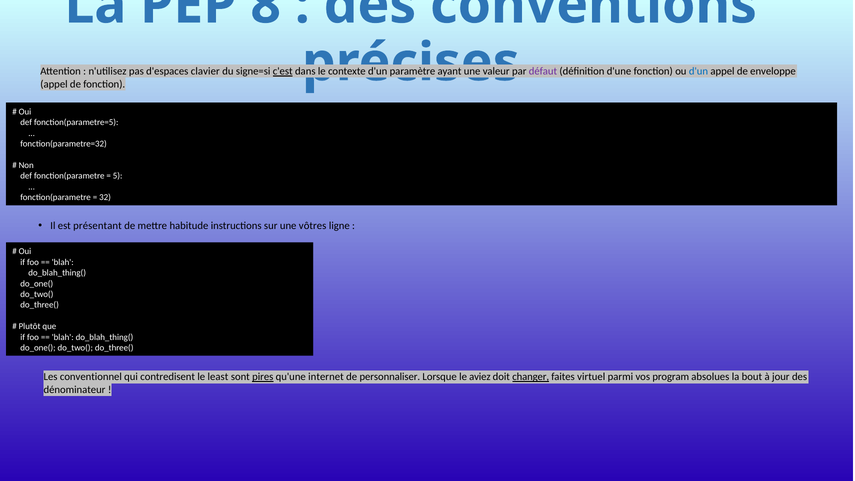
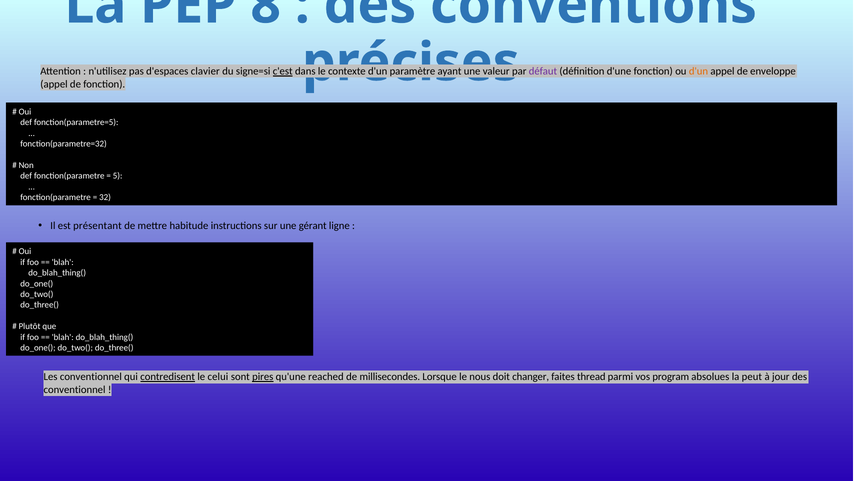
d'un at (698, 71) colour: blue -> orange
vôtres: vôtres -> gérant
contredisent underline: none -> present
least: least -> celui
internet: internet -> reached
personnaliser: personnaliser -> millisecondes
aviez: aviez -> nous
changer underline: present -> none
virtuel: virtuel -> thread
bout: bout -> peut
dénominateur at (75, 390): dénominateur -> conventionnel
